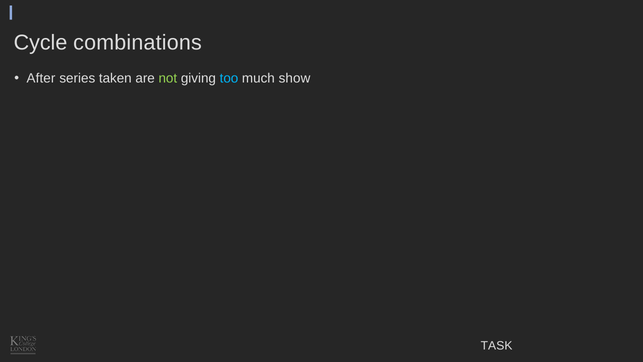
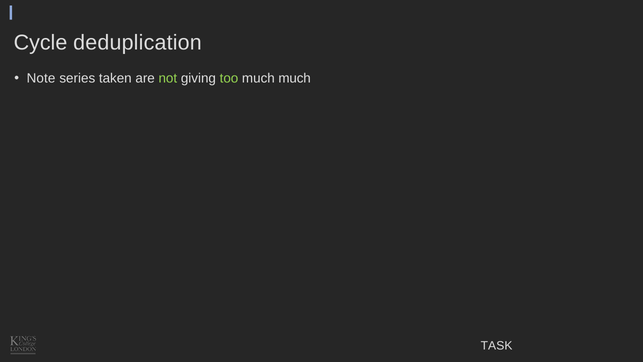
combinations: combinations -> deduplication
After: After -> Note
too colour: light blue -> light green
much show: show -> much
